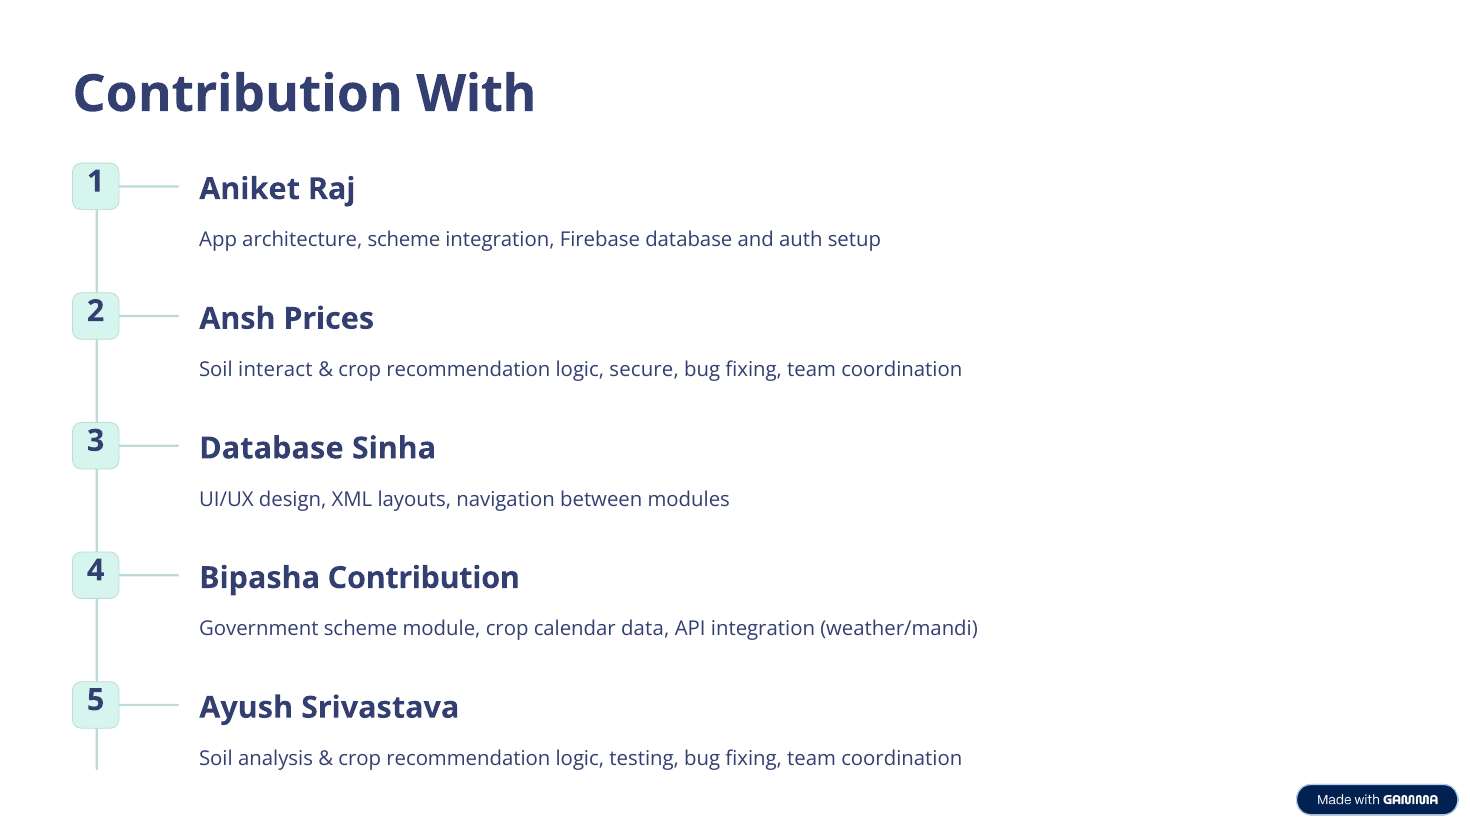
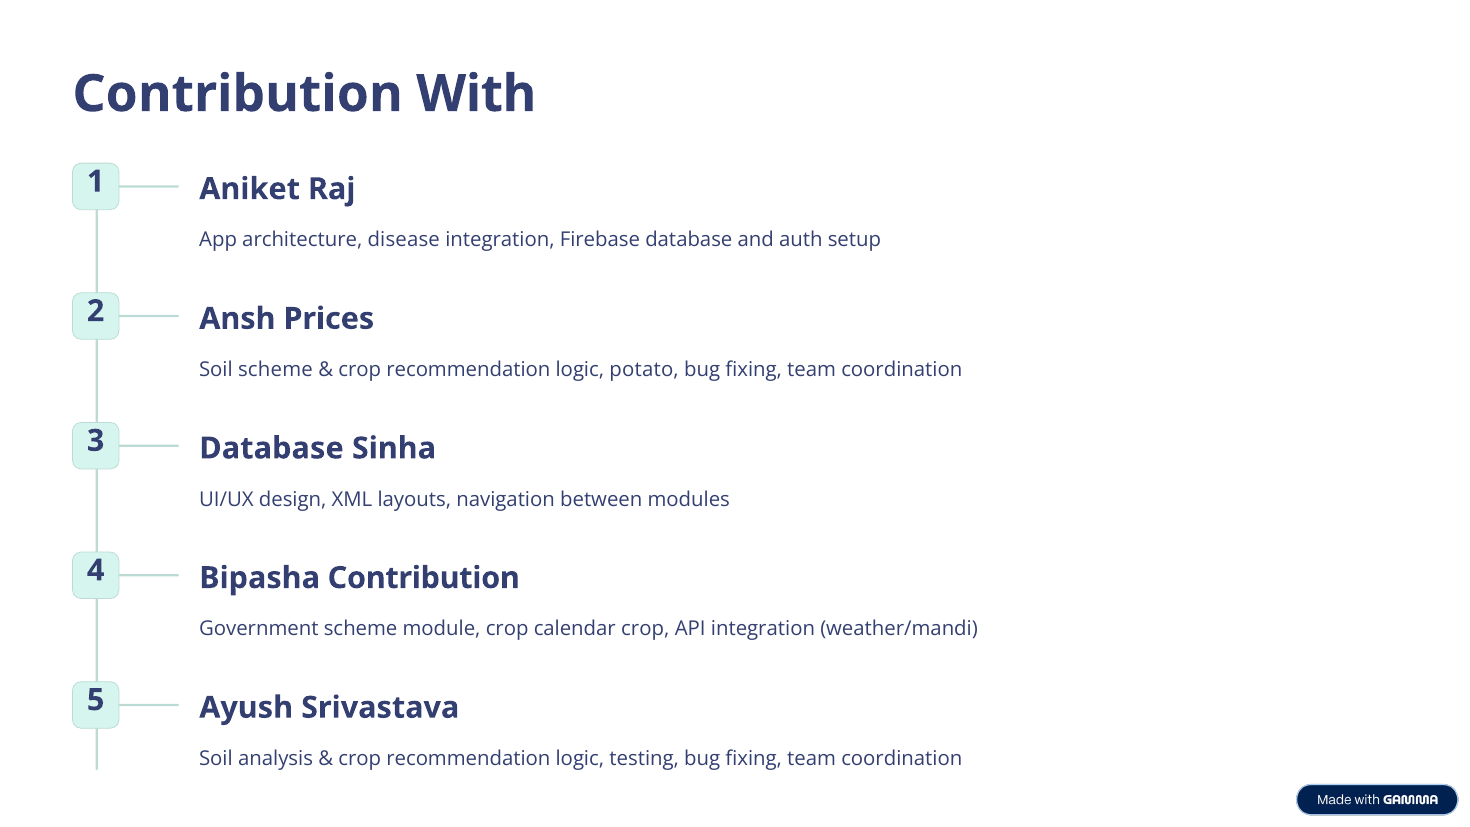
architecture scheme: scheme -> disease
Soil interact: interact -> scheme
secure: secure -> potato
calendar data: data -> crop
